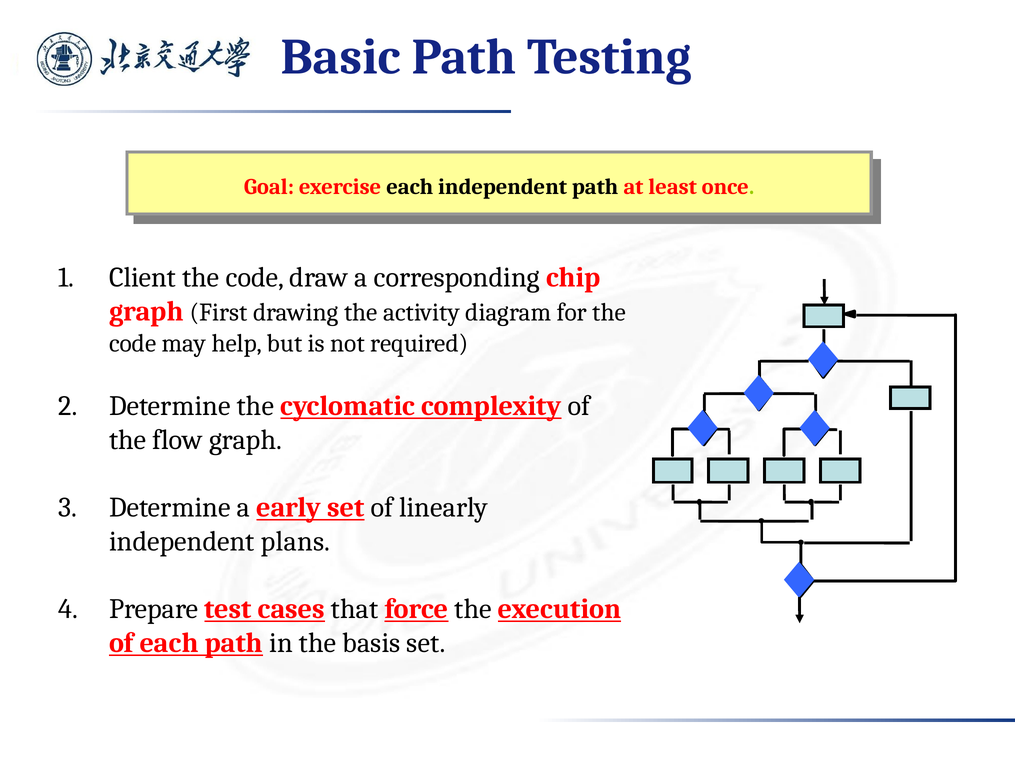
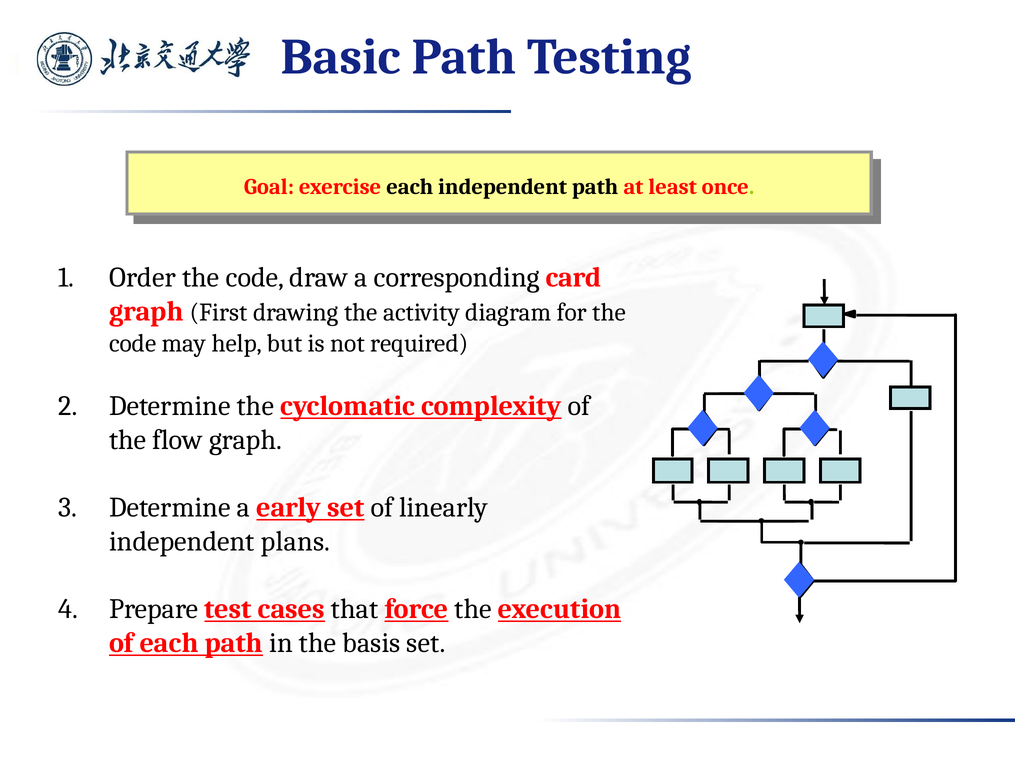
Client: Client -> Order
chip: chip -> card
